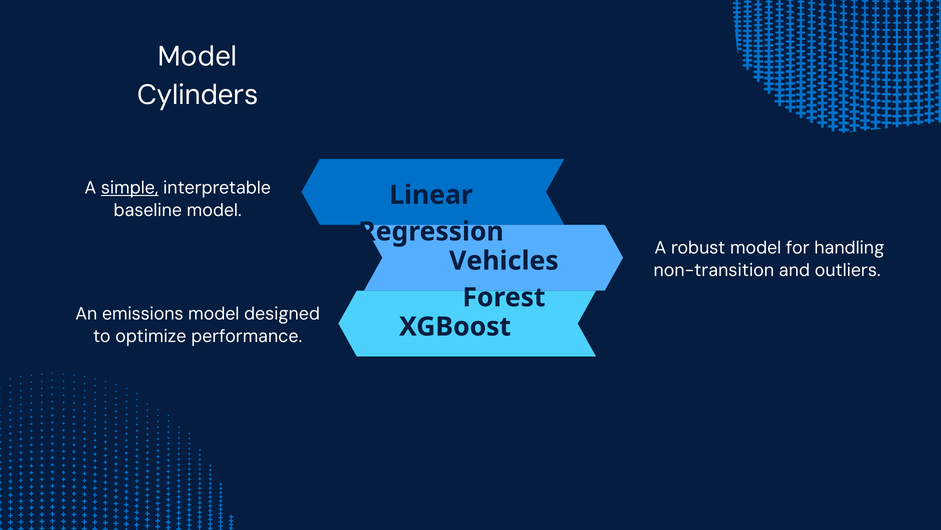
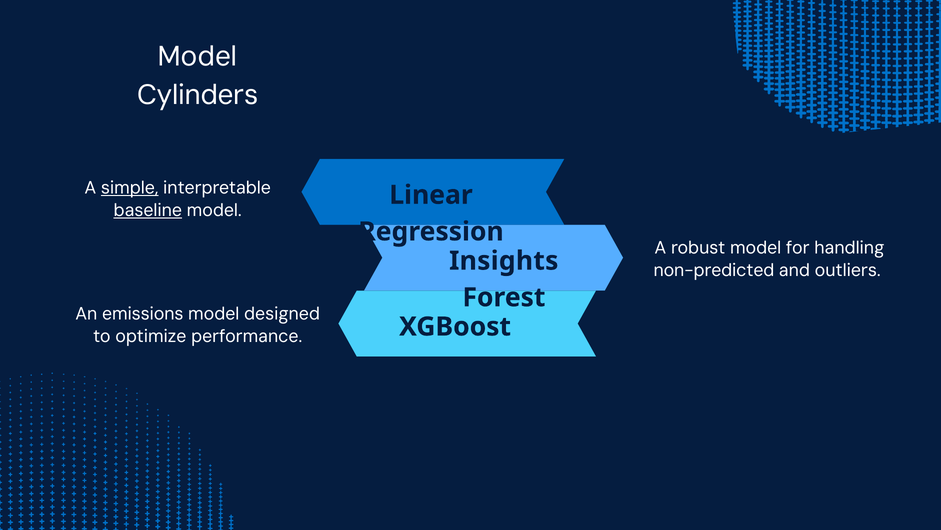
baseline underline: none -> present
Vehicles: Vehicles -> Insights
non-transition: non-transition -> non-predicted
